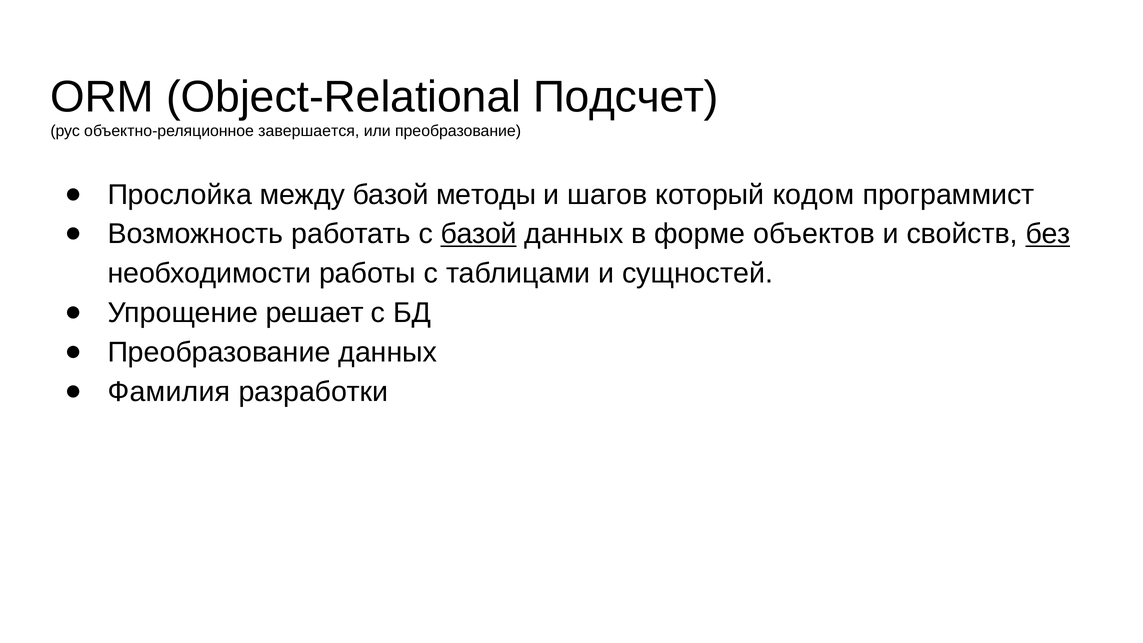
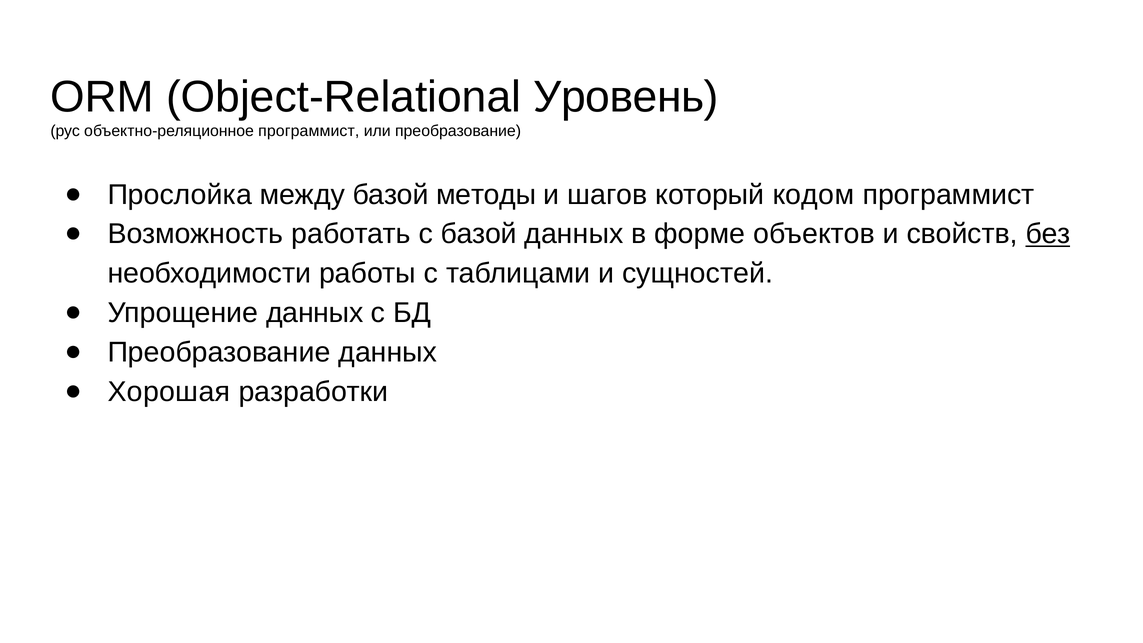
Подсчет: Подсчет -> Уровень
объектно-реляционное завершается: завершается -> программист
базой at (479, 234) underline: present -> none
Упрощение решает: решает -> данных
Фамилия: Фамилия -> Хорошая
